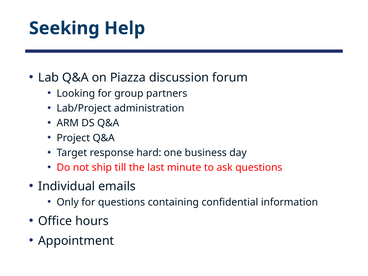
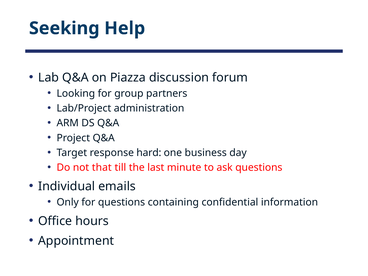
ship: ship -> that
